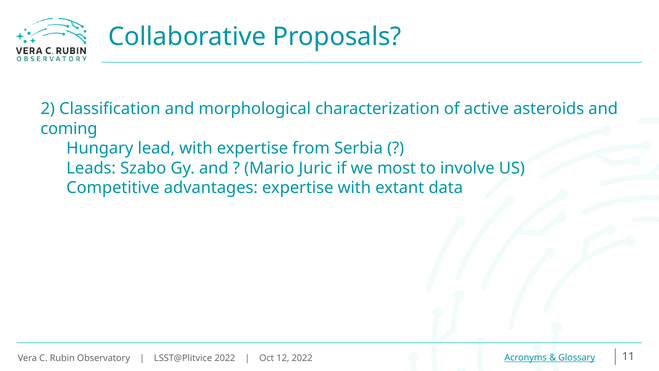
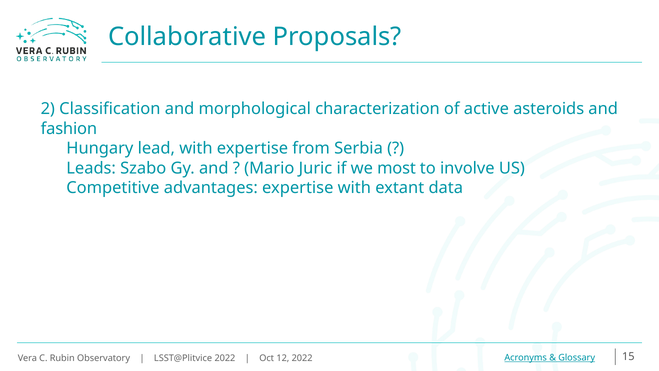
coming: coming -> fashion
11: 11 -> 15
